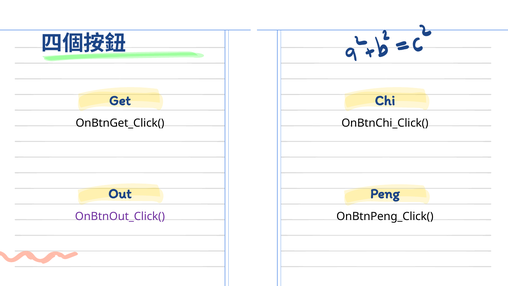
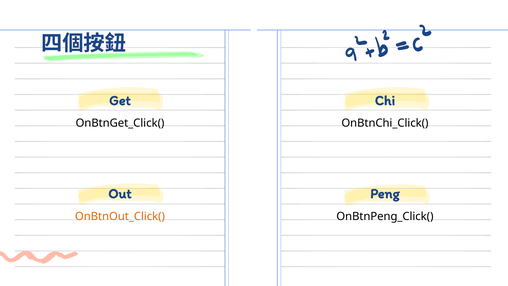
OnBtnOut_Click( colour: purple -> orange
